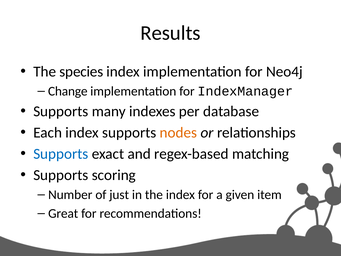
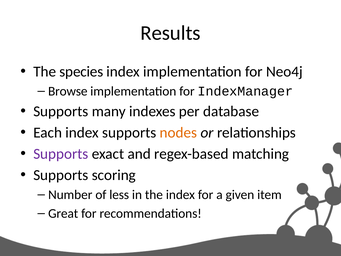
Change: Change -> Browse
Supports at (61, 154) colour: blue -> purple
just: just -> less
